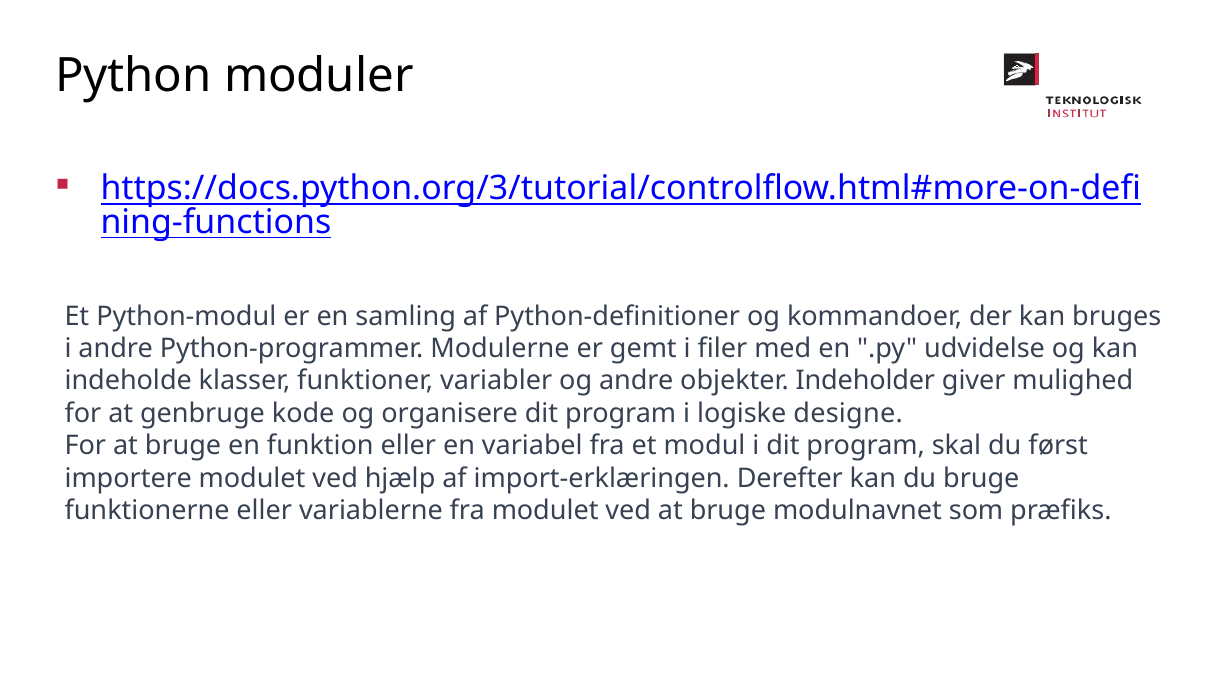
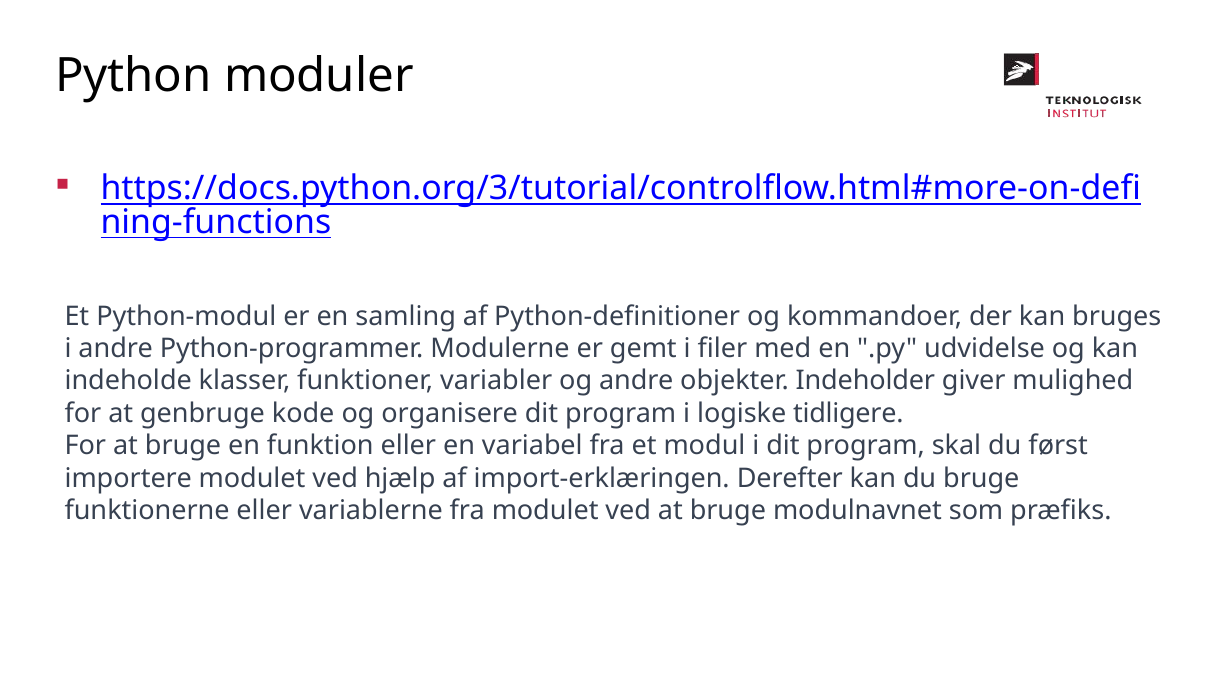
designe: designe -> tidligere
